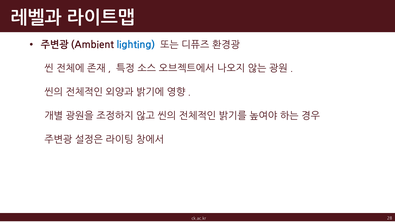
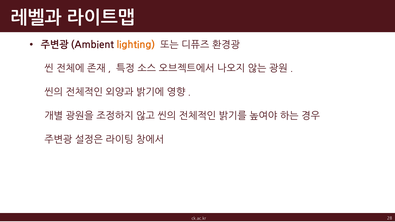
lighting colour: blue -> orange
